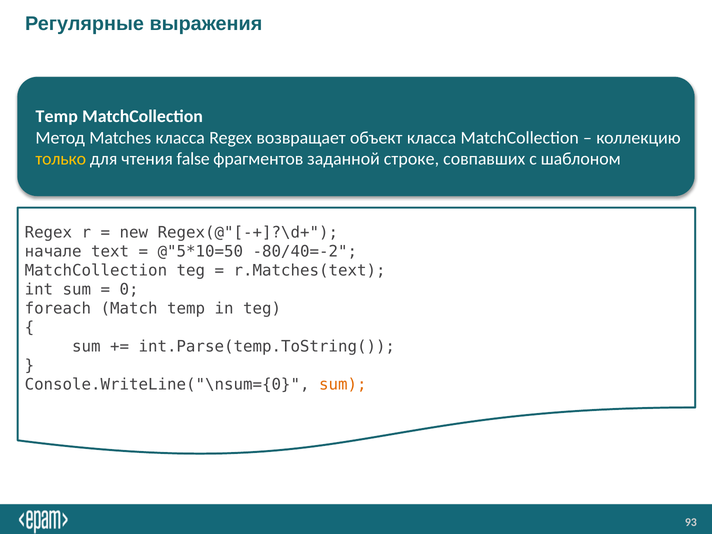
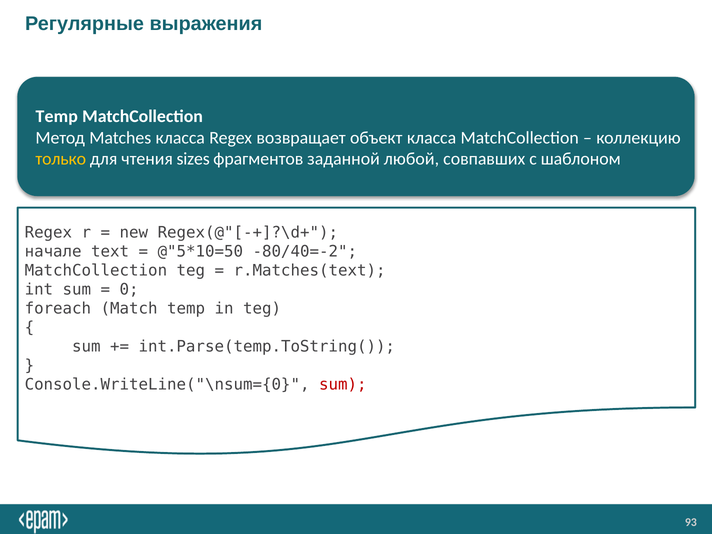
false: false -> sizes
строке: строке -> любой
sum at (343, 385) colour: orange -> red
